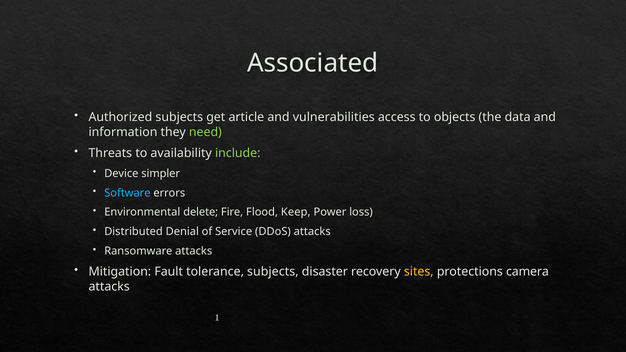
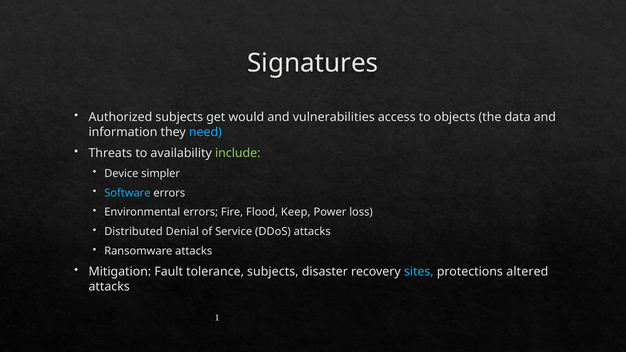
Associated: Associated -> Signatures
article: article -> would
need colour: light green -> light blue
Environmental delete: delete -> errors
sites colour: yellow -> light blue
camera: camera -> altered
